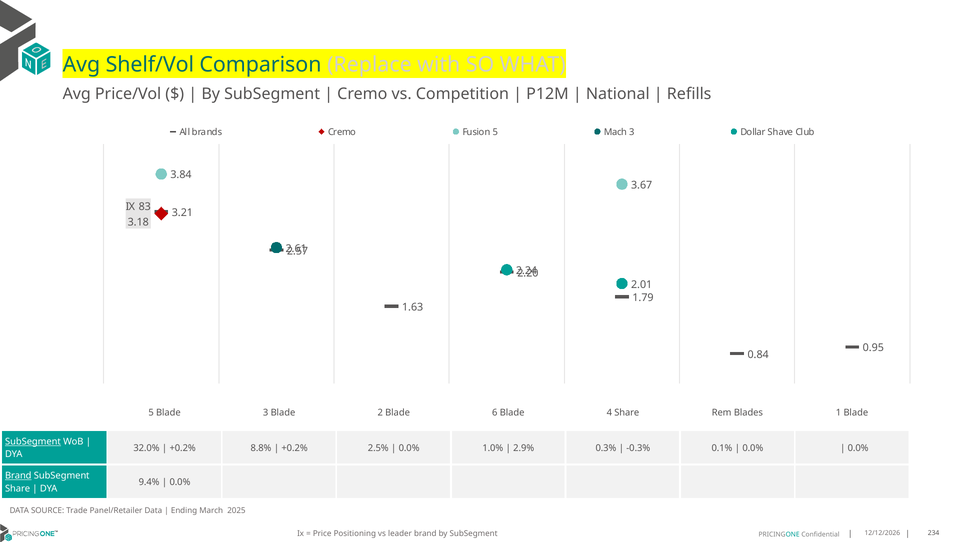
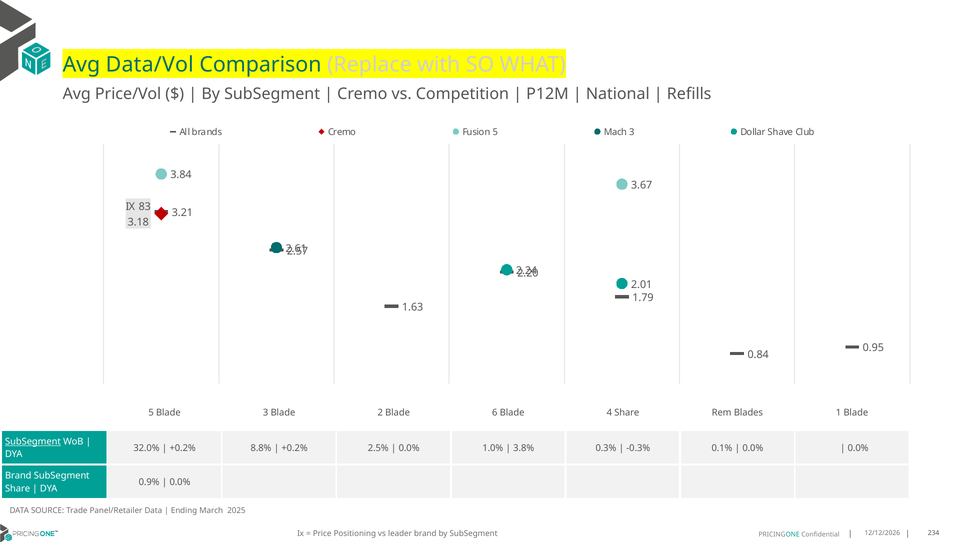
Shelf/Vol: Shelf/Vol -> Data/Vol
2.9%: 2.9% -> 3.8%
Brand at (18, 475) underline: present -> none
9.4%: 9.4% -> 0.9%
